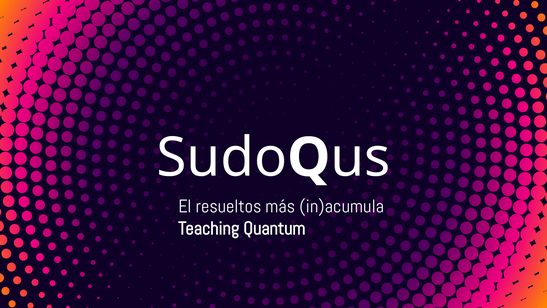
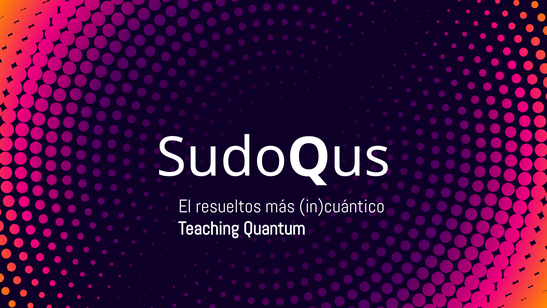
in)acumula: in)acumula -> in)cuántico
